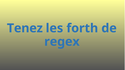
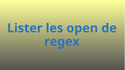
Tenez: Tenez -> Lister
forth: forth -> open
